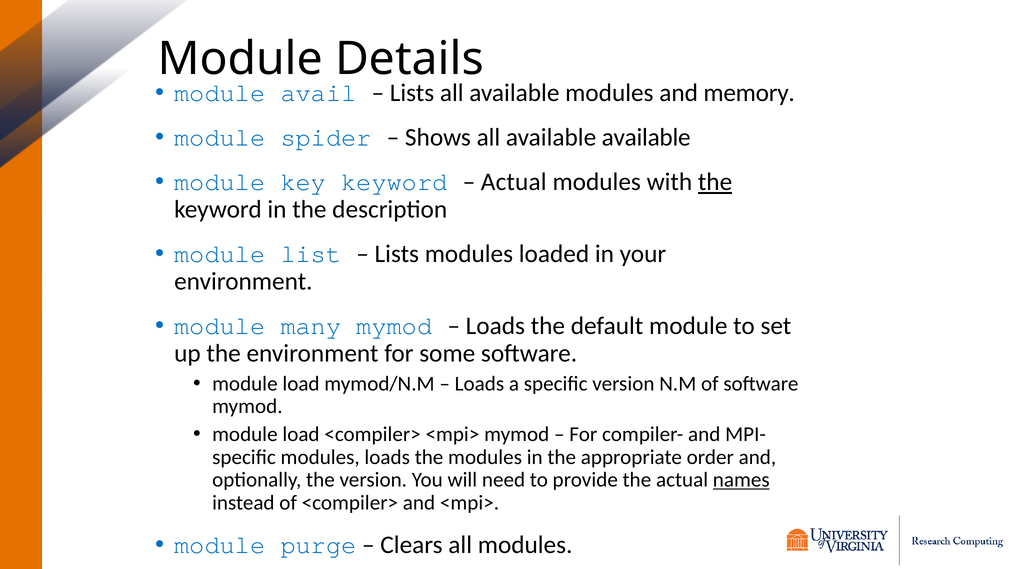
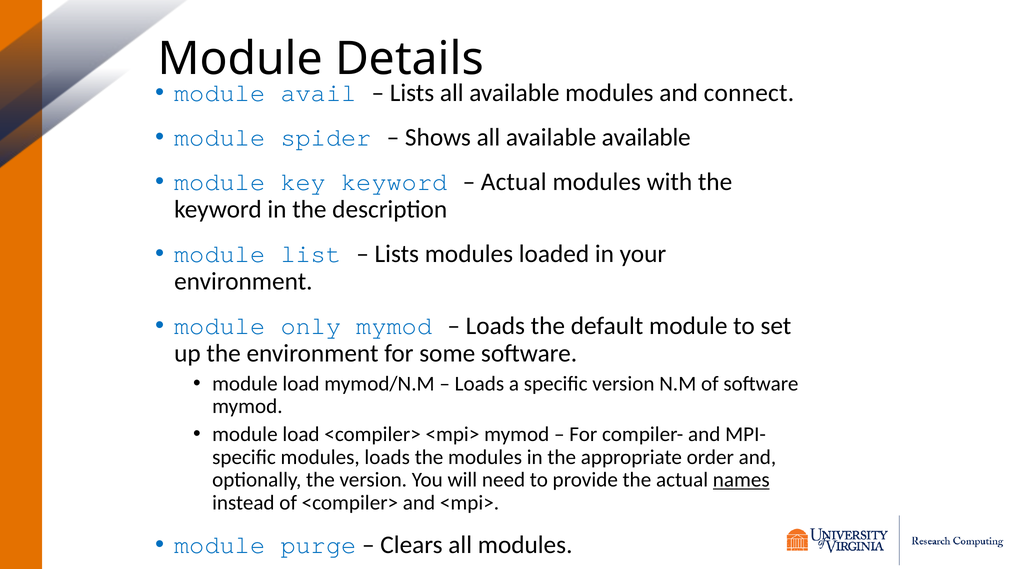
memory: memory -> connect
the at (715, 182) underline: present -> none
many: many -> only
